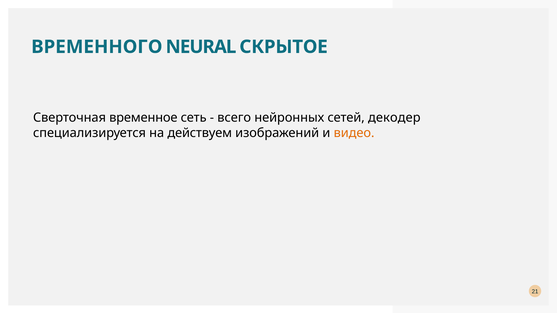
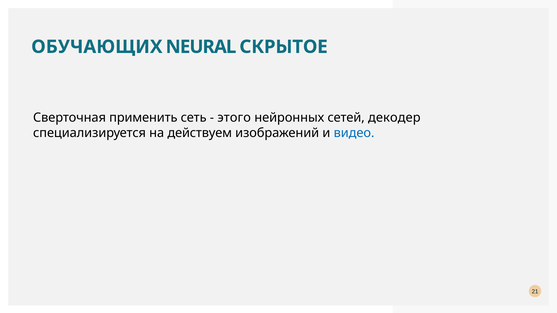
ВРЕМЕННОГО: ВРЕМЕННОГО -> ОБУЧАЮЩИХ
временное: временное -> применить
всего: всего -> этого
видео colour: orange -> blue
